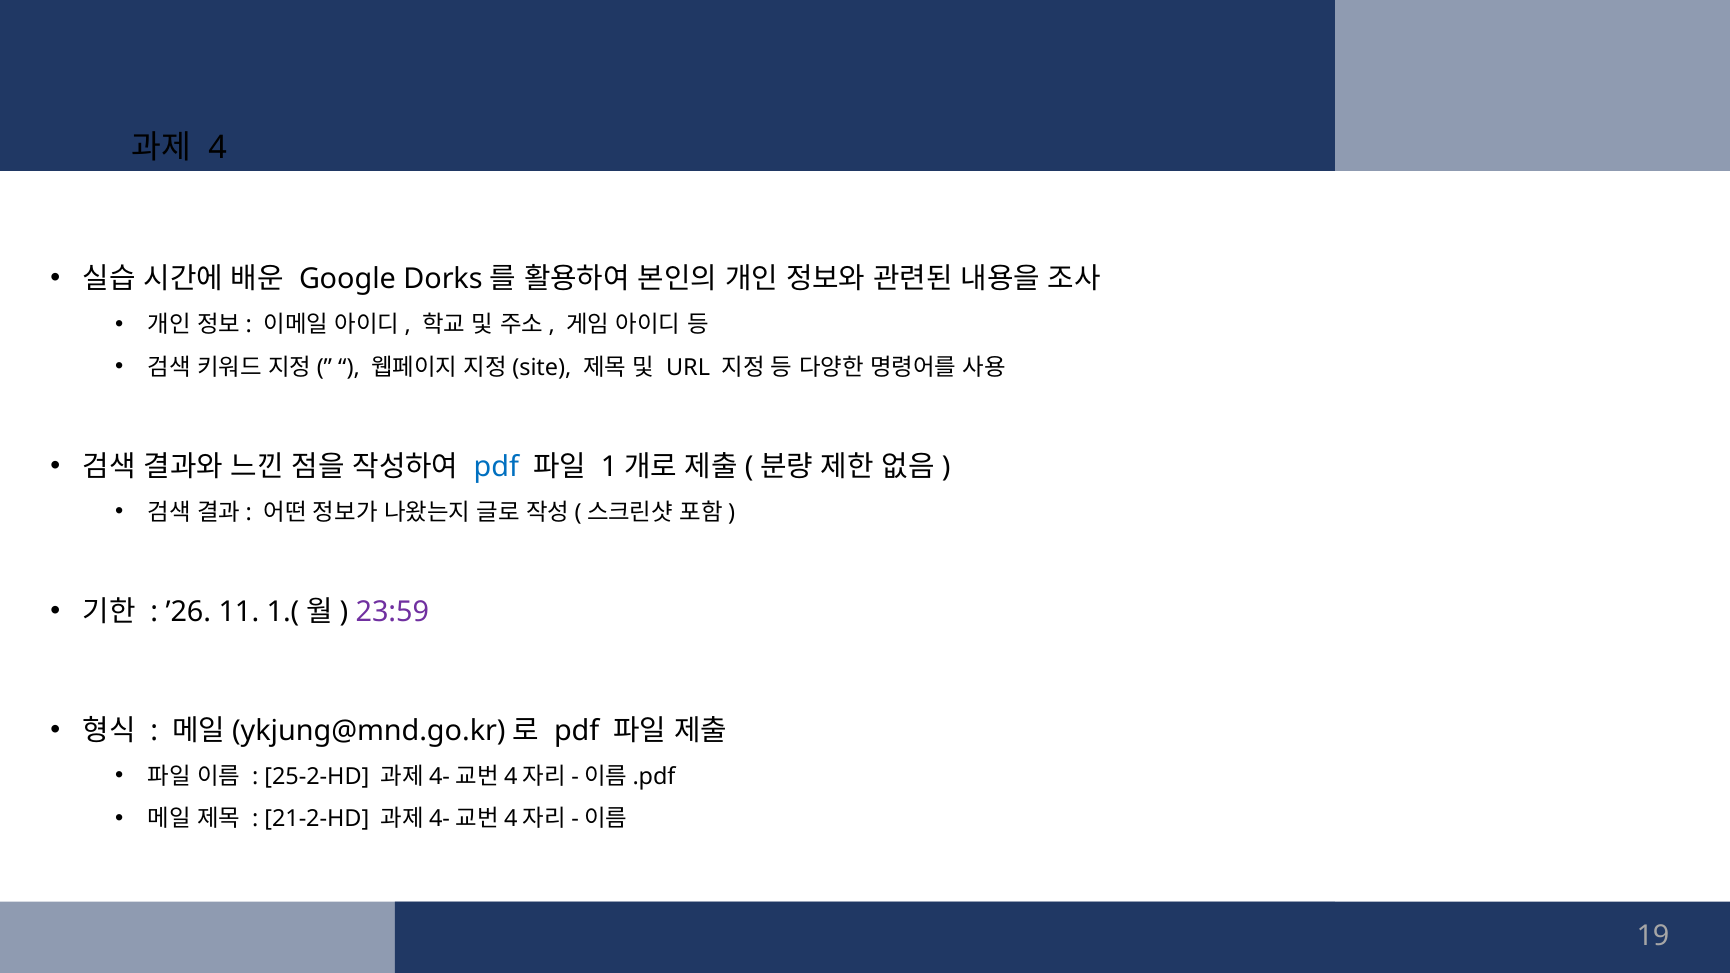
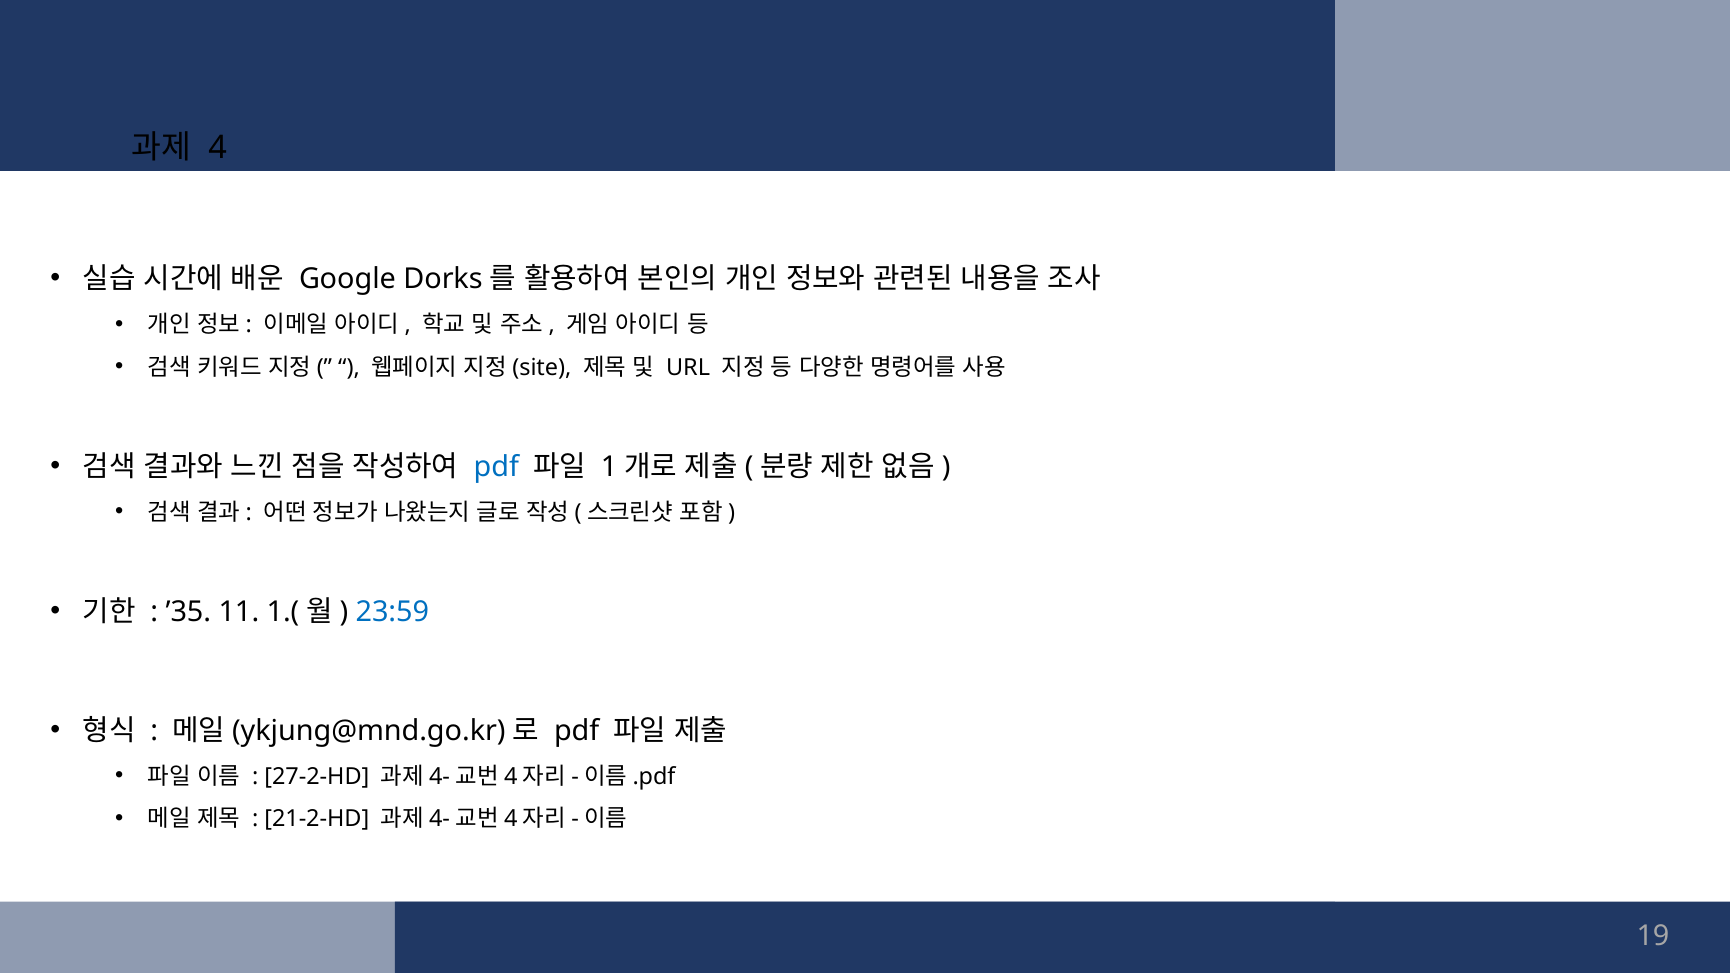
’26: ’26 -> ’35
23:59 colour: purple -> blue
25-2-HD: 25-2-HD -> 27-2-HD
